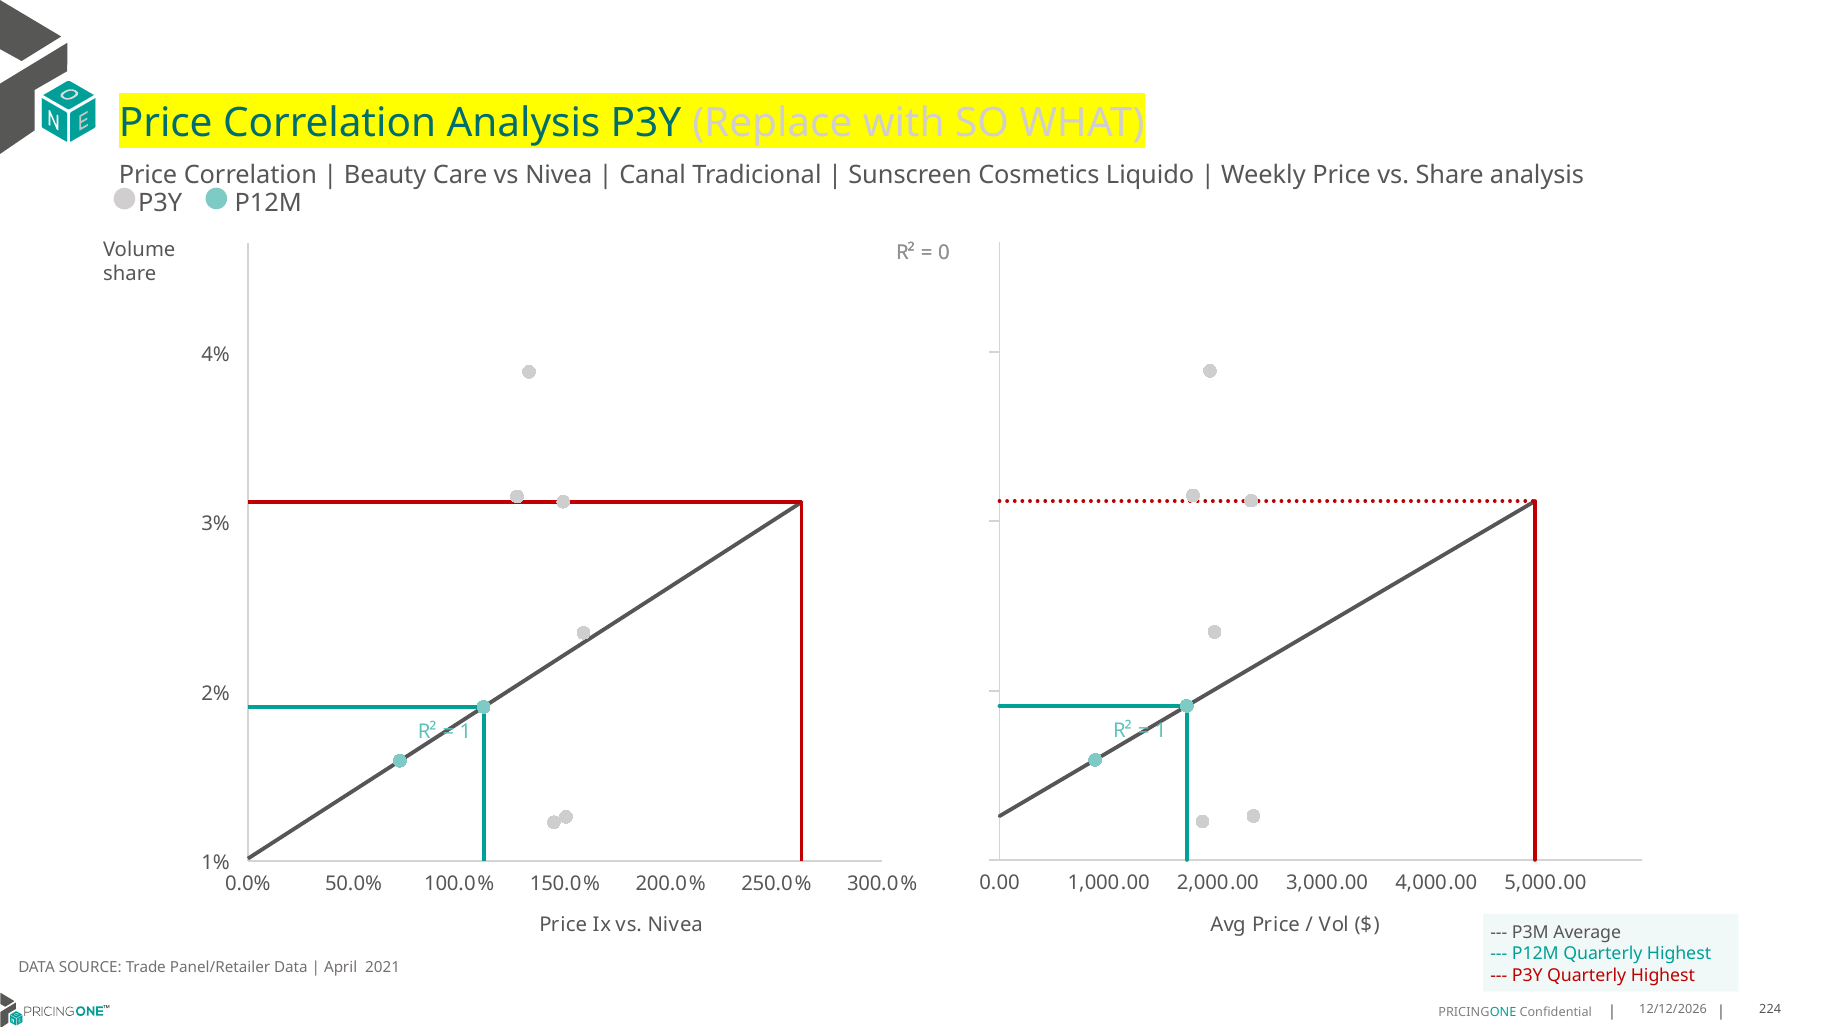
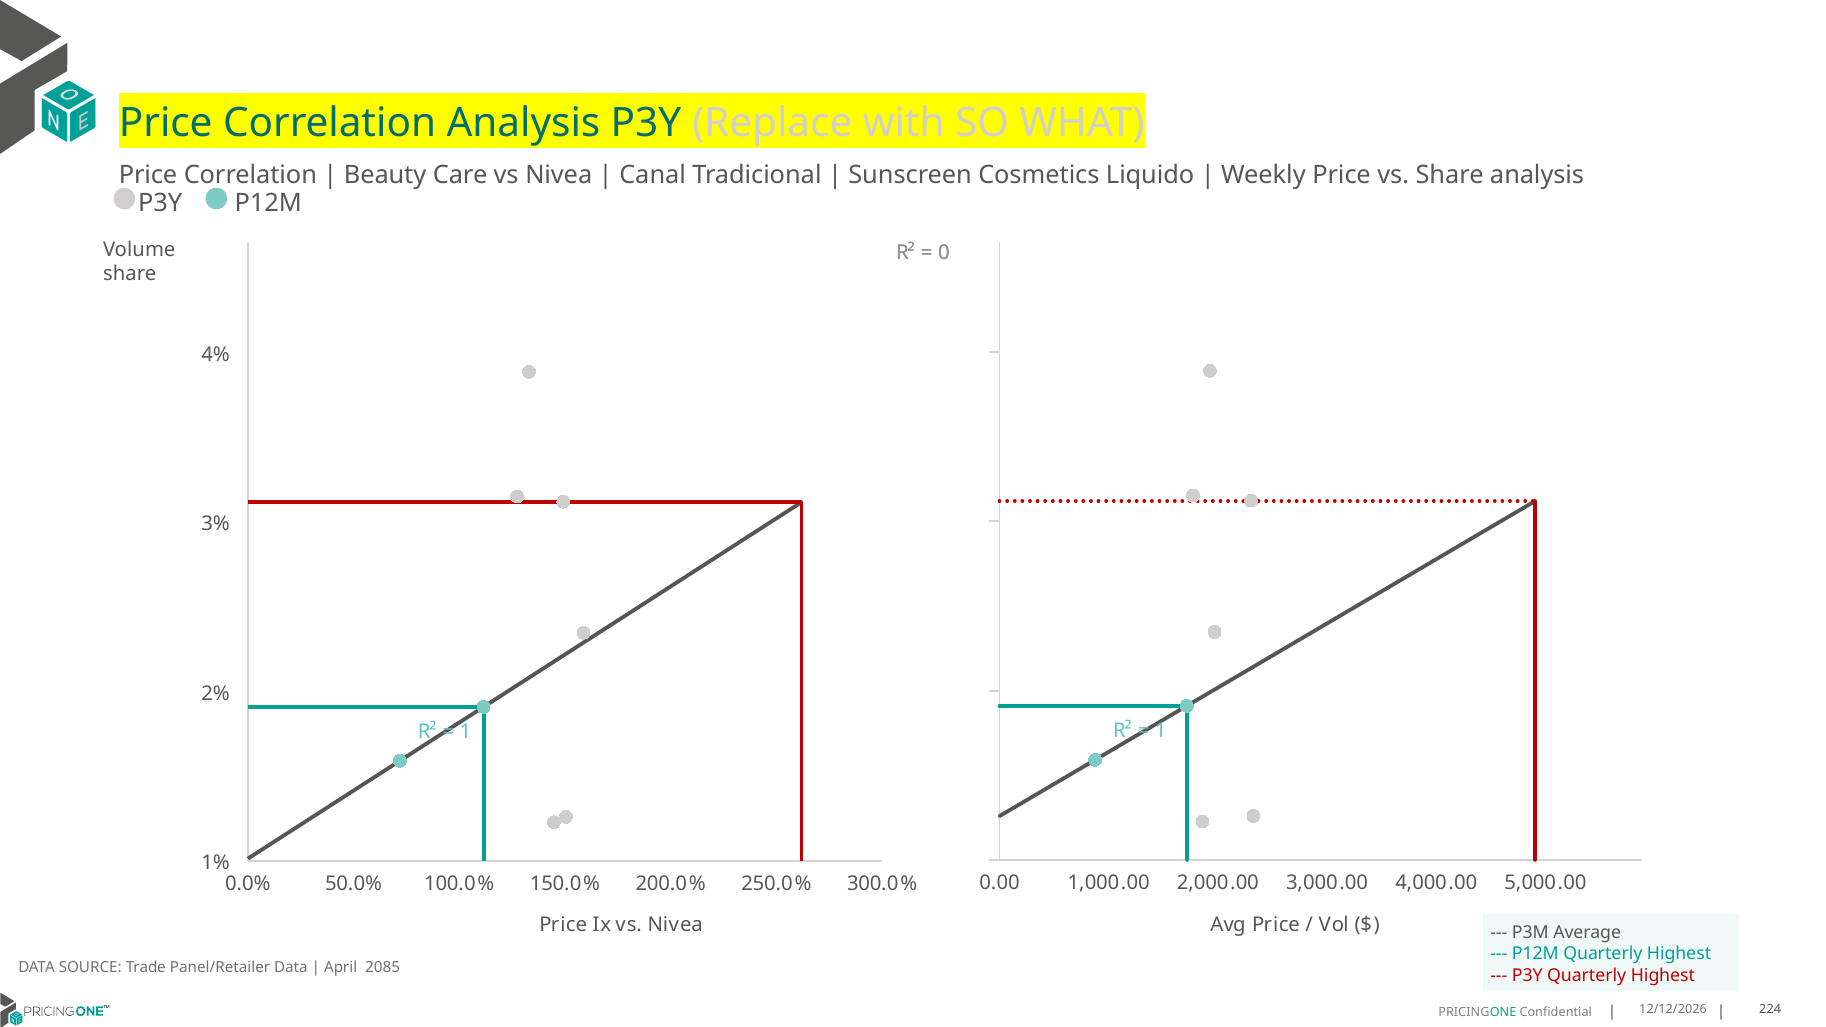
2021: 2021 -> 2085
